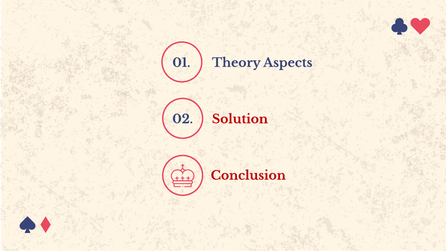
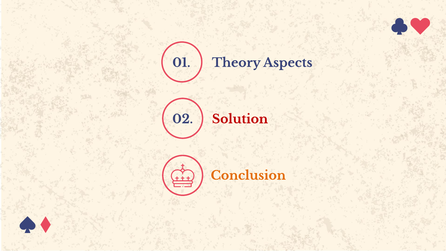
Conclusion colour: red -> orange
